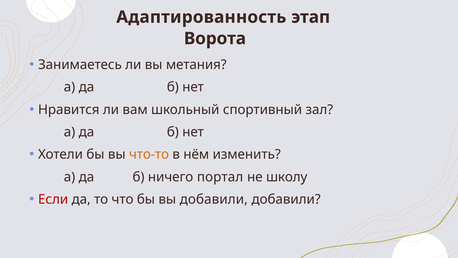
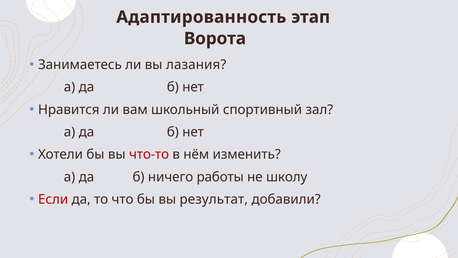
метания: метания -> лазания
что-то colour: orange -> red
портал: портал -> работы
вы добавили: добавили -> результат
